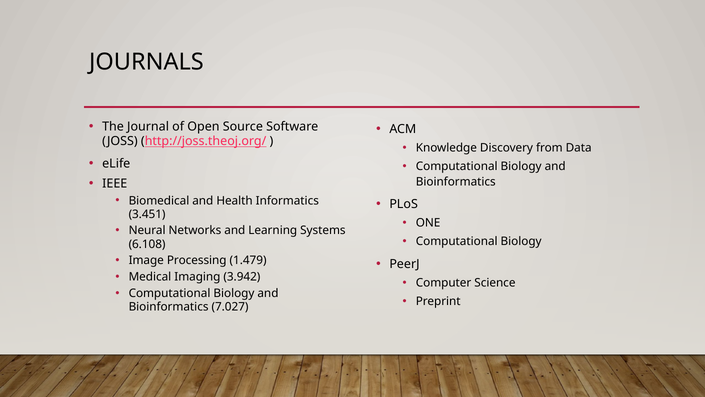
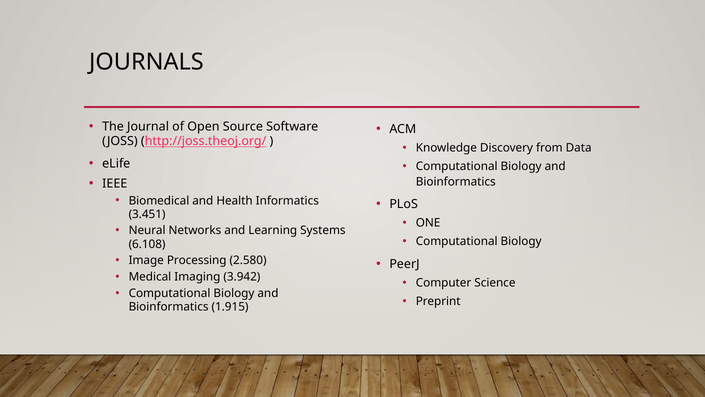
1.479: 1.479 -> 2.580
7.027: 7.027 -> 1.915
